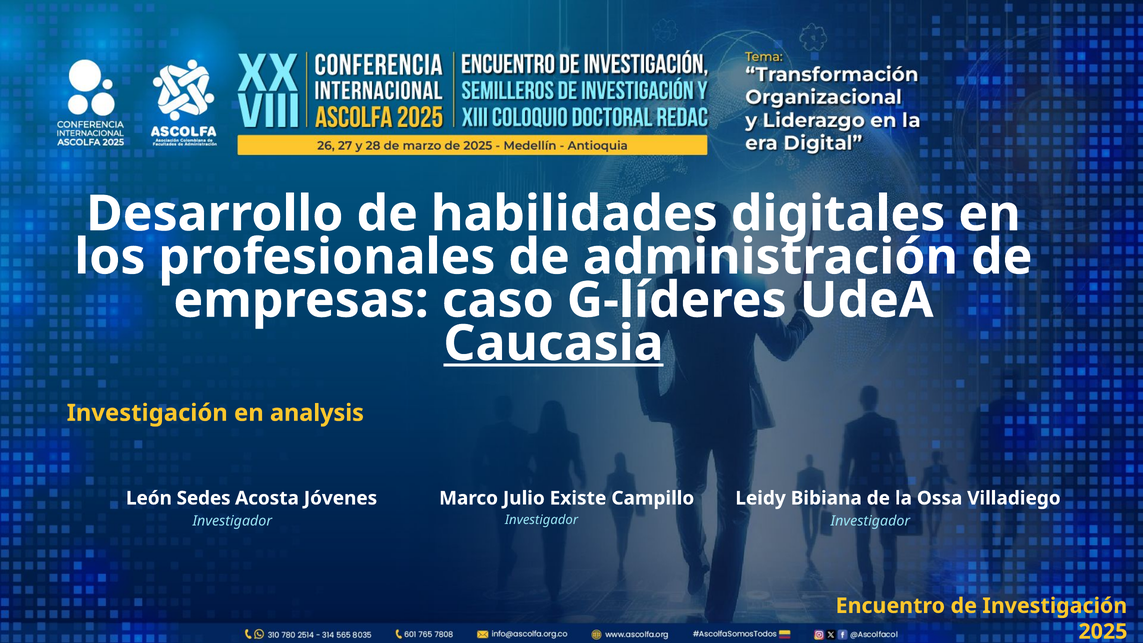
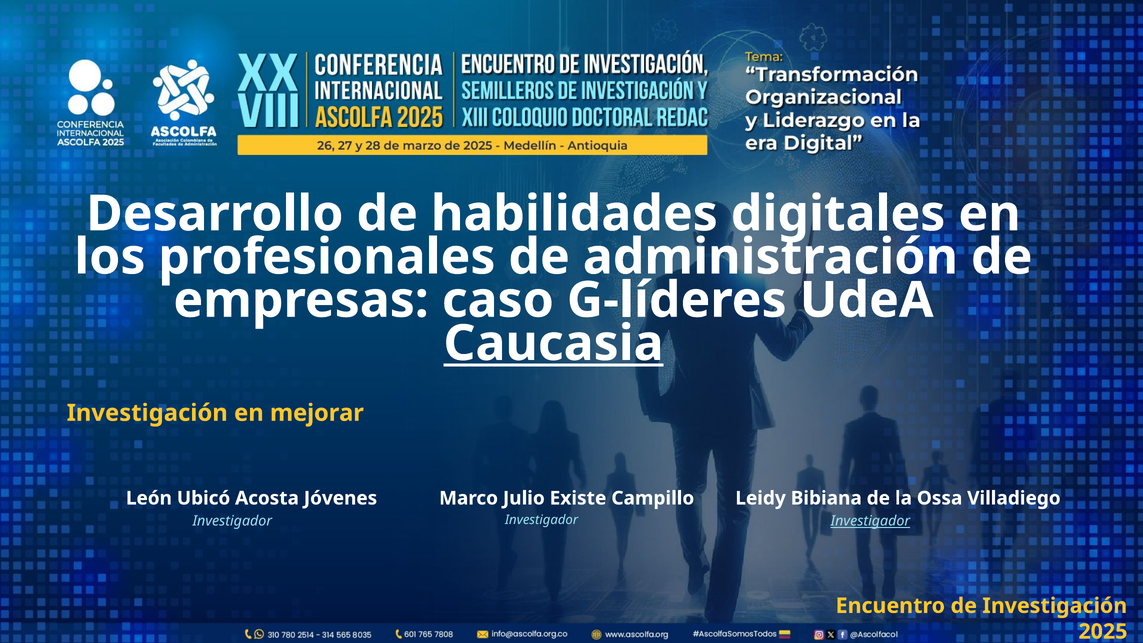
analysis: analysis -> mejorar
Sedes: Sedes -> Ubicó
Investigador at (870, 521) underline: none -> present
